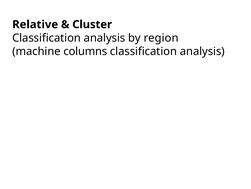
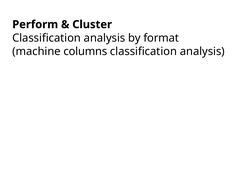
Relative: Relative -> Perform
region: region -> format
